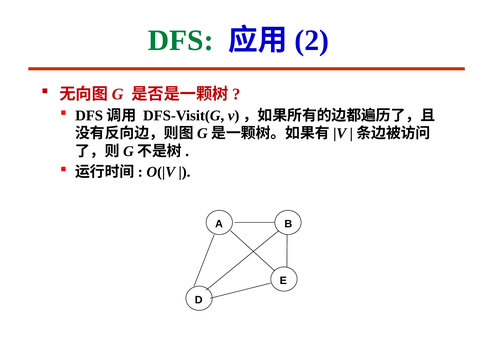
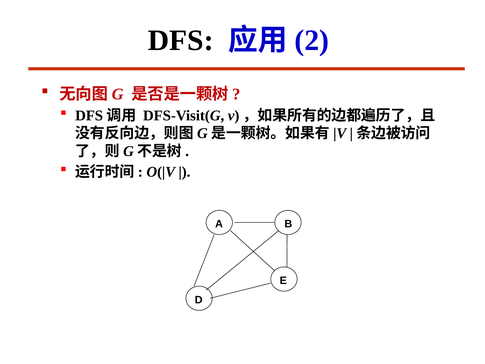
DFS colour: green -> black
